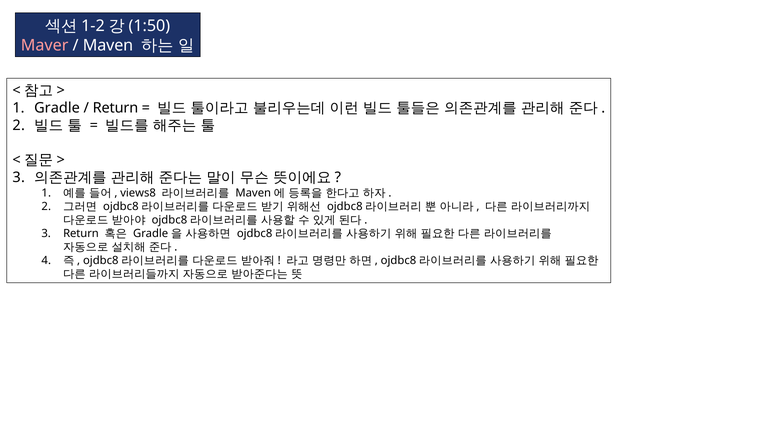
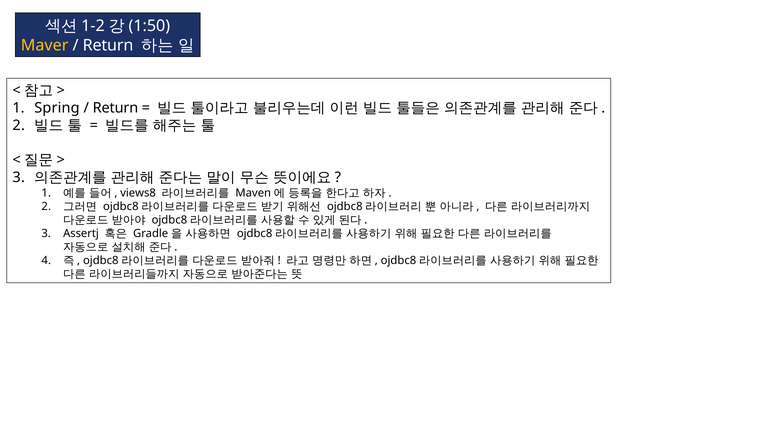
Maver colour: pink -> yellow
Maven at (108, 45): Maven -> Return
Gradle: Gradle -> Spring
Return at (81, 233): Return -> Assertj
